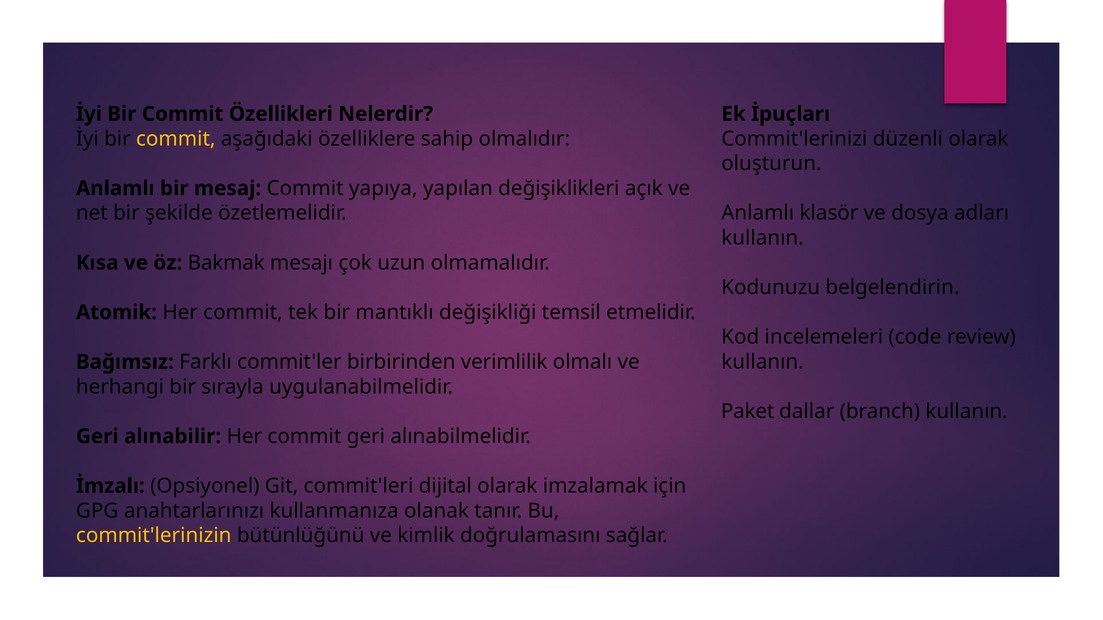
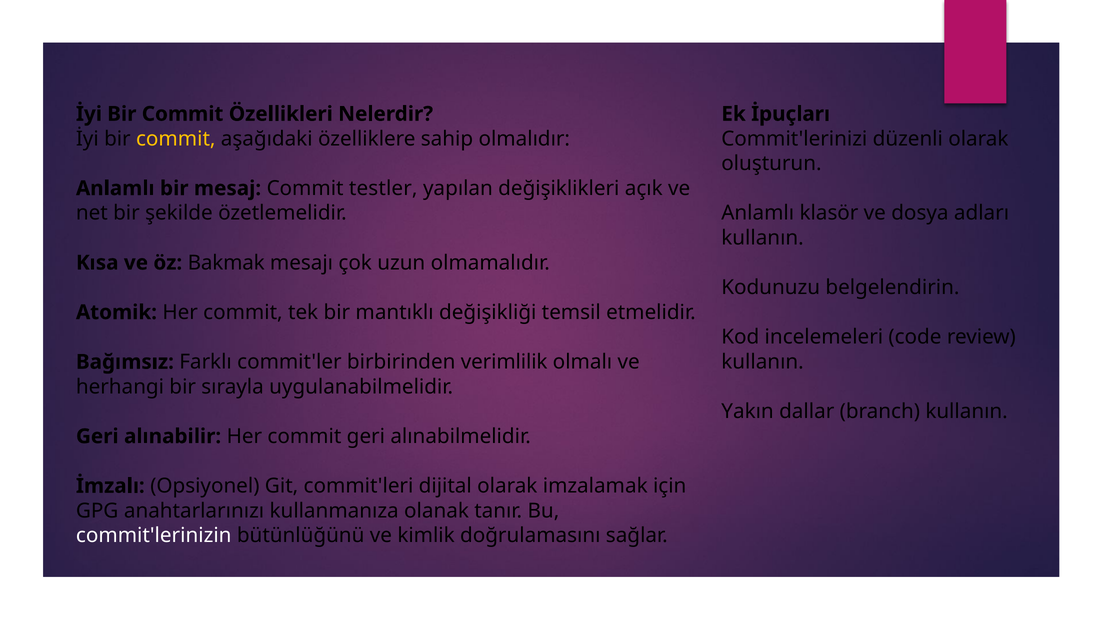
yapıya: yapıya -> testler
Paket: Paket -> Yakın
commit'lerinizin colour: yellow -> white
